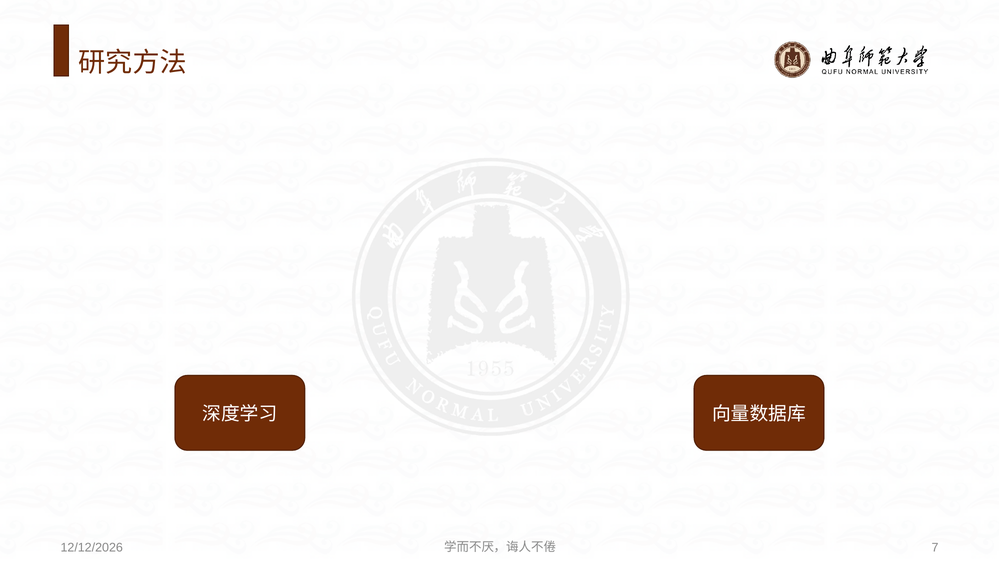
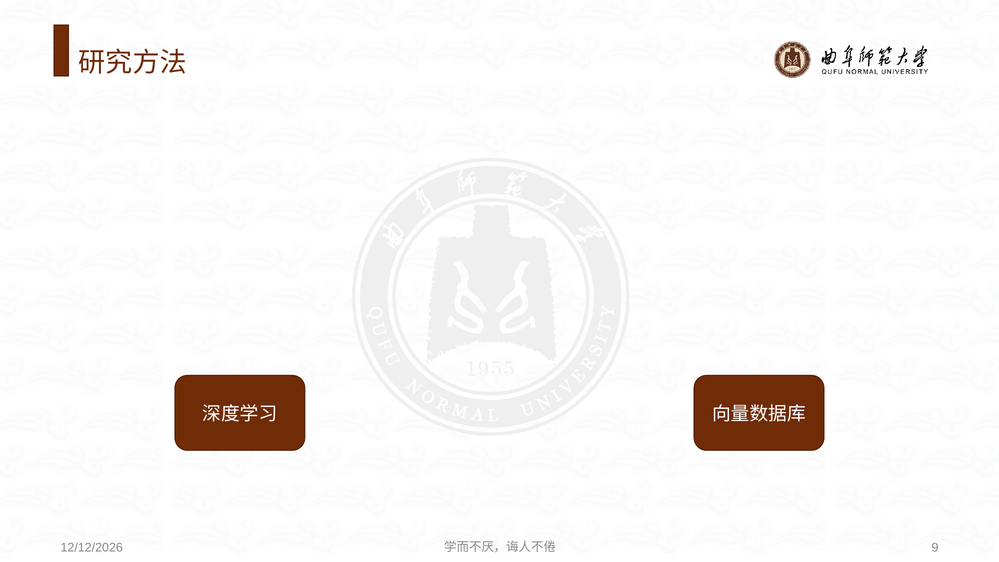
7: 7 -> 9
